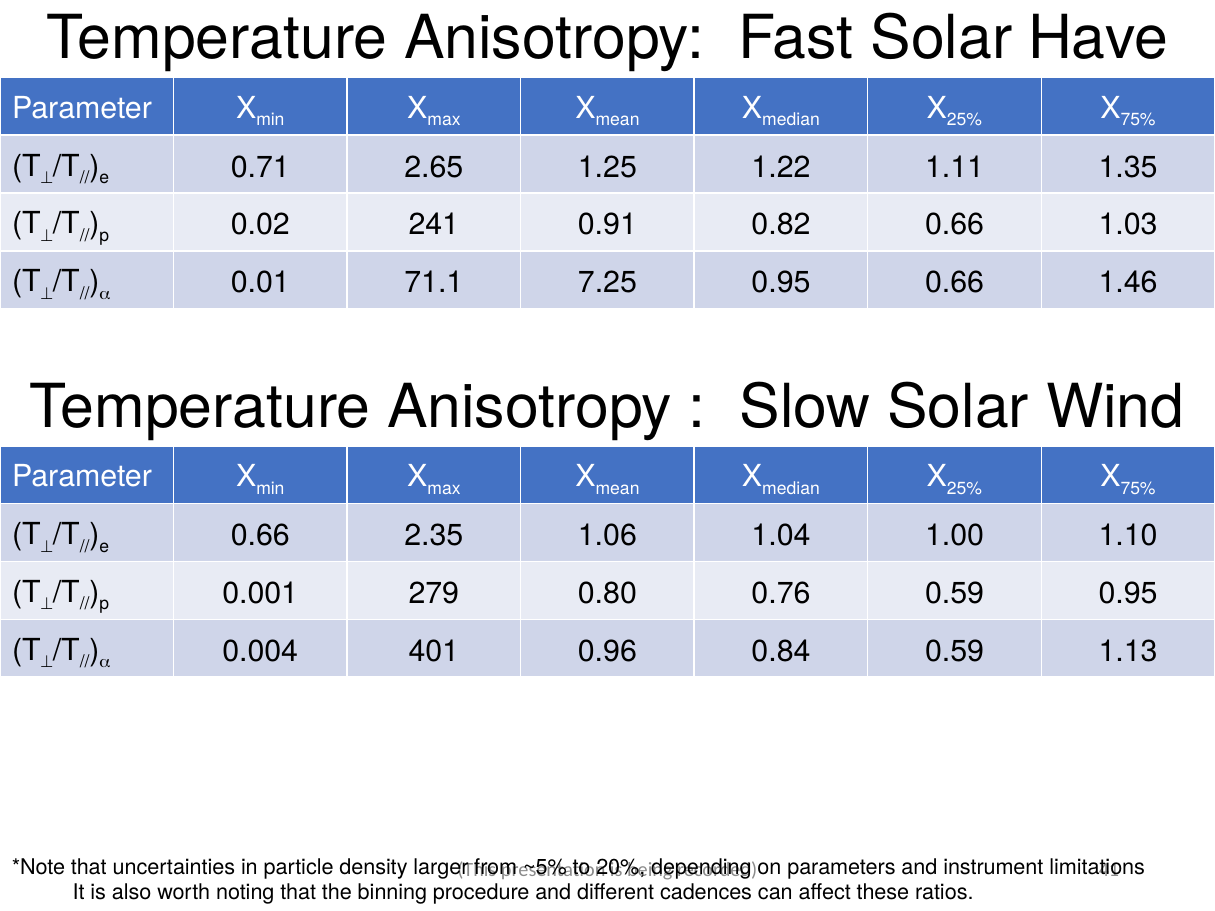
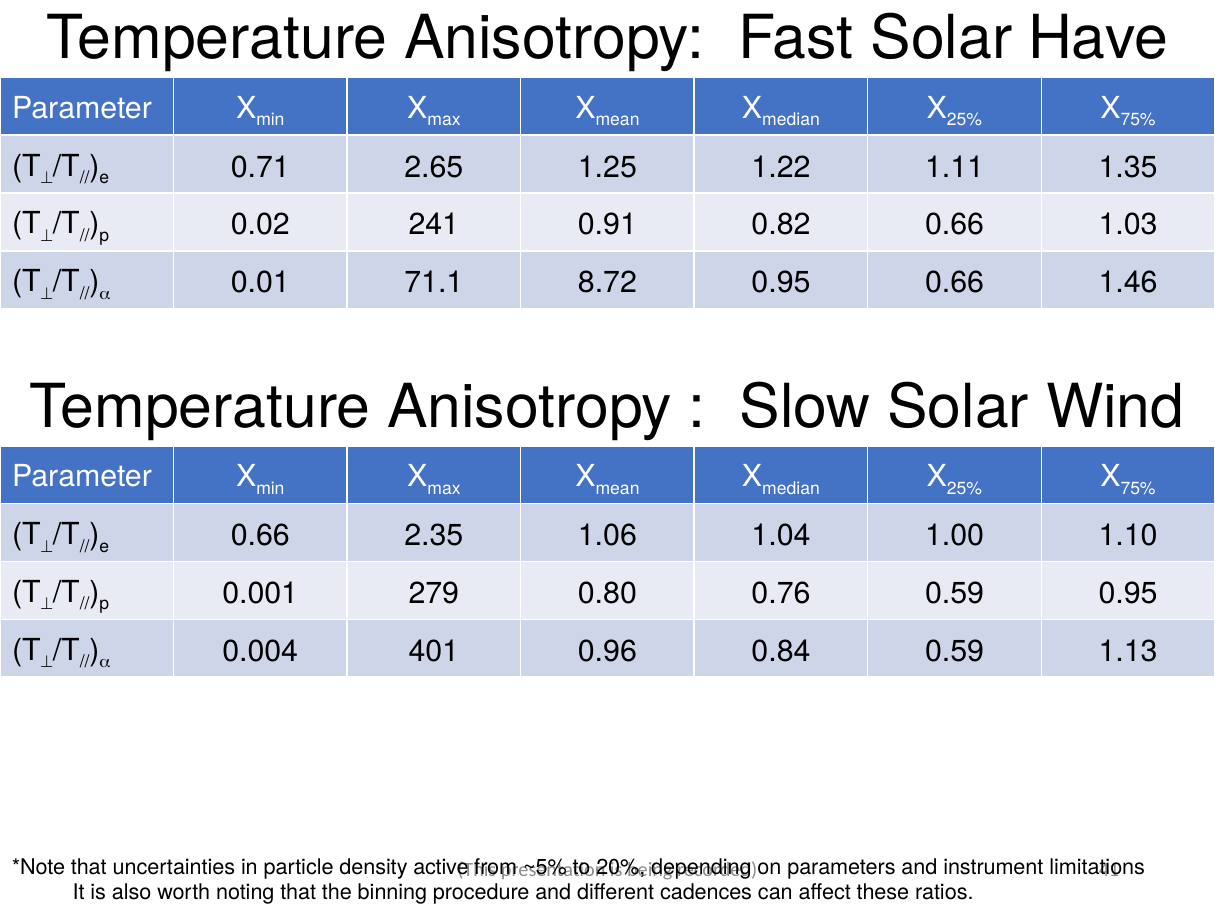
7.25: 7.25 -> 8.72
larger: larger -> active
